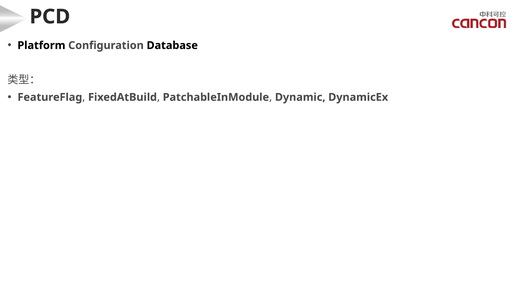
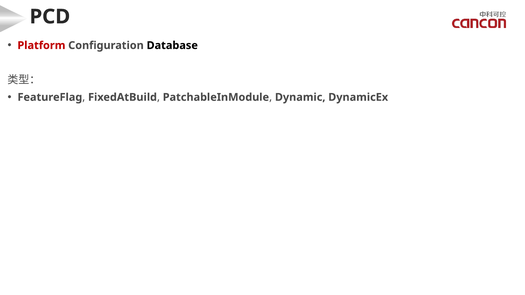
Platform colour: black -> red
